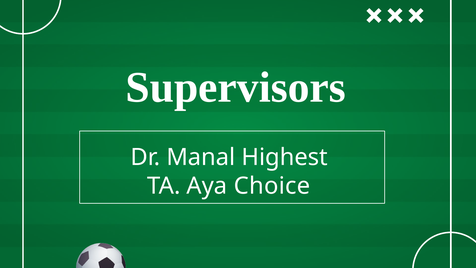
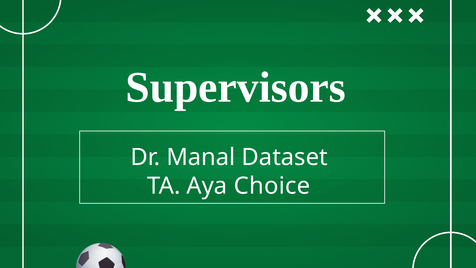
Highest: Highest -> Dataset
